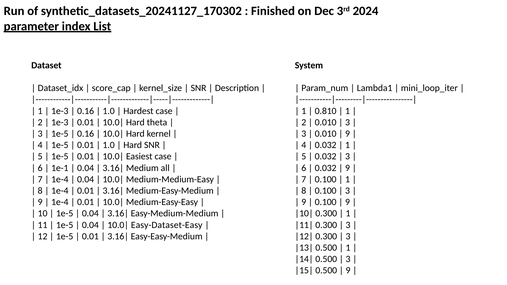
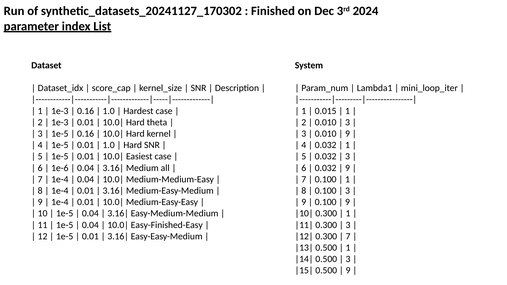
0.810: 0.810 -> 0.015
1e-1: 1e-1 -> 1e-6
Easy-Dataset-Easy: Easy-Dataset-Easy -> Easy-Finished-Easy
3 at (348, 236): 3 -> 7
